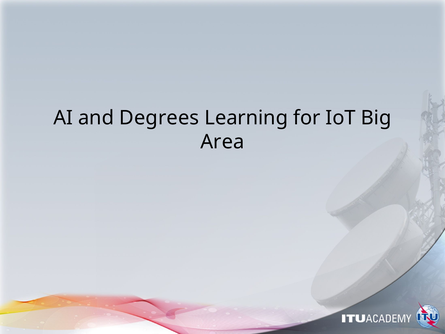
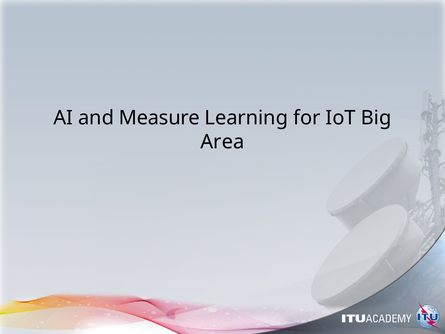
Degrees: Degrees -> Measure
